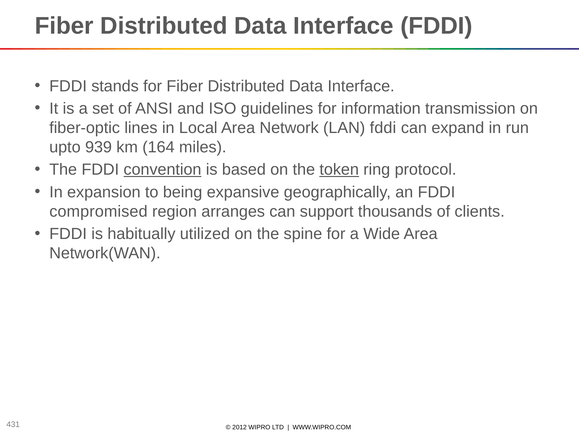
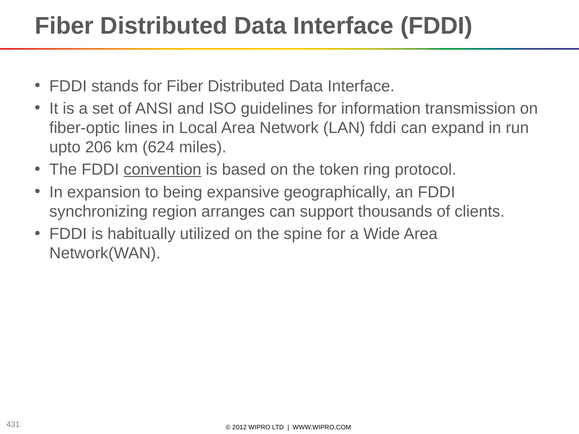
939: 939 -> 206
164: 164 -> 624
token underline: present -> none
compromised: compromised -> synchronizing
